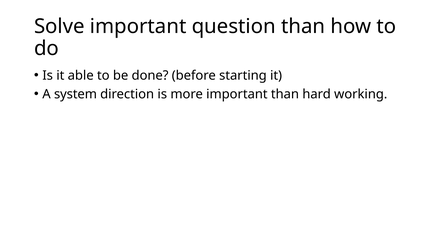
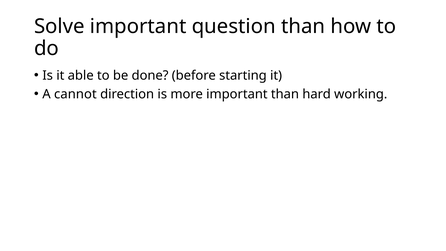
system: system -> cannot
